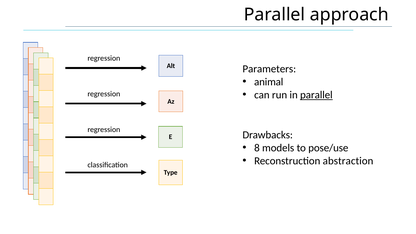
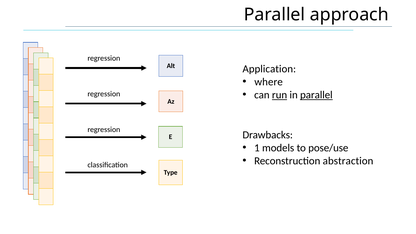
Parameters: Parameters -> Application
animal: animal -> where
run underline: none -> present
8: 8 -> 1
